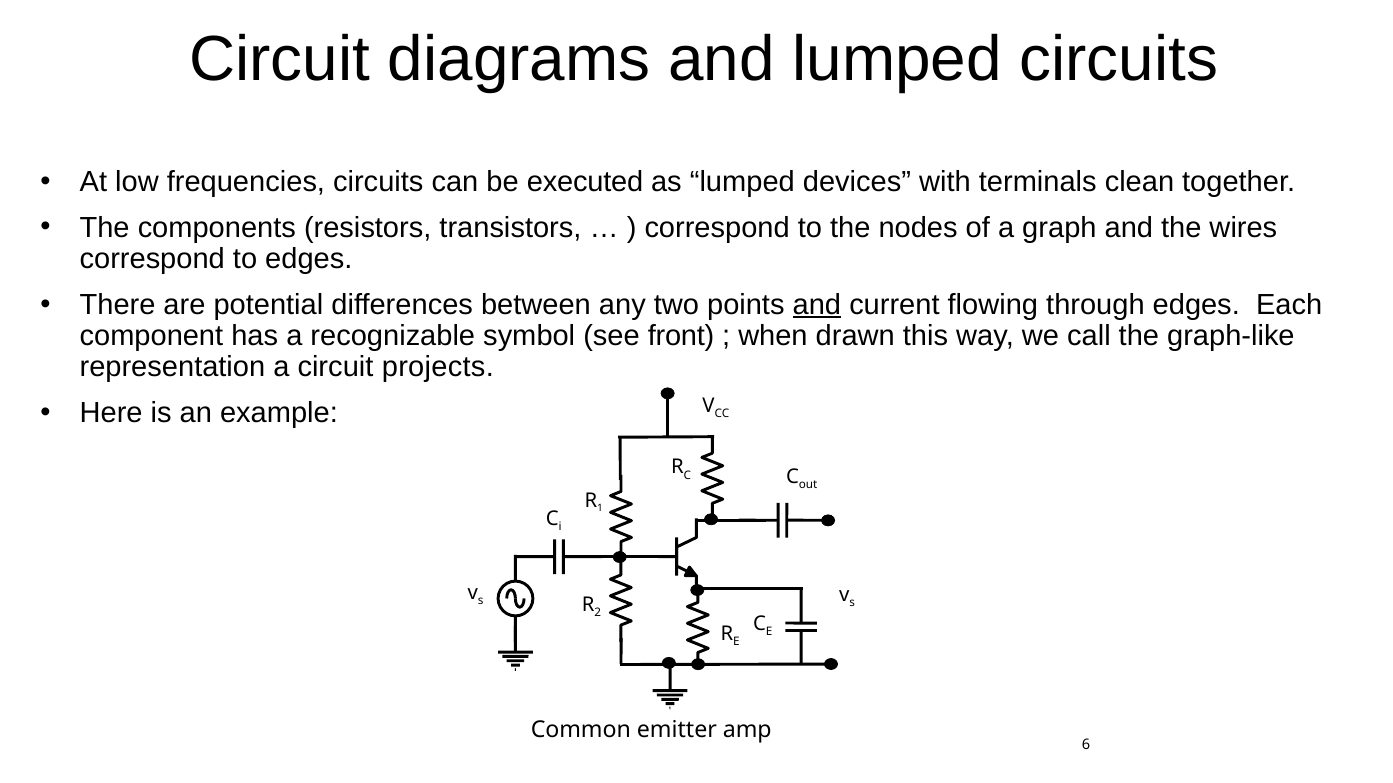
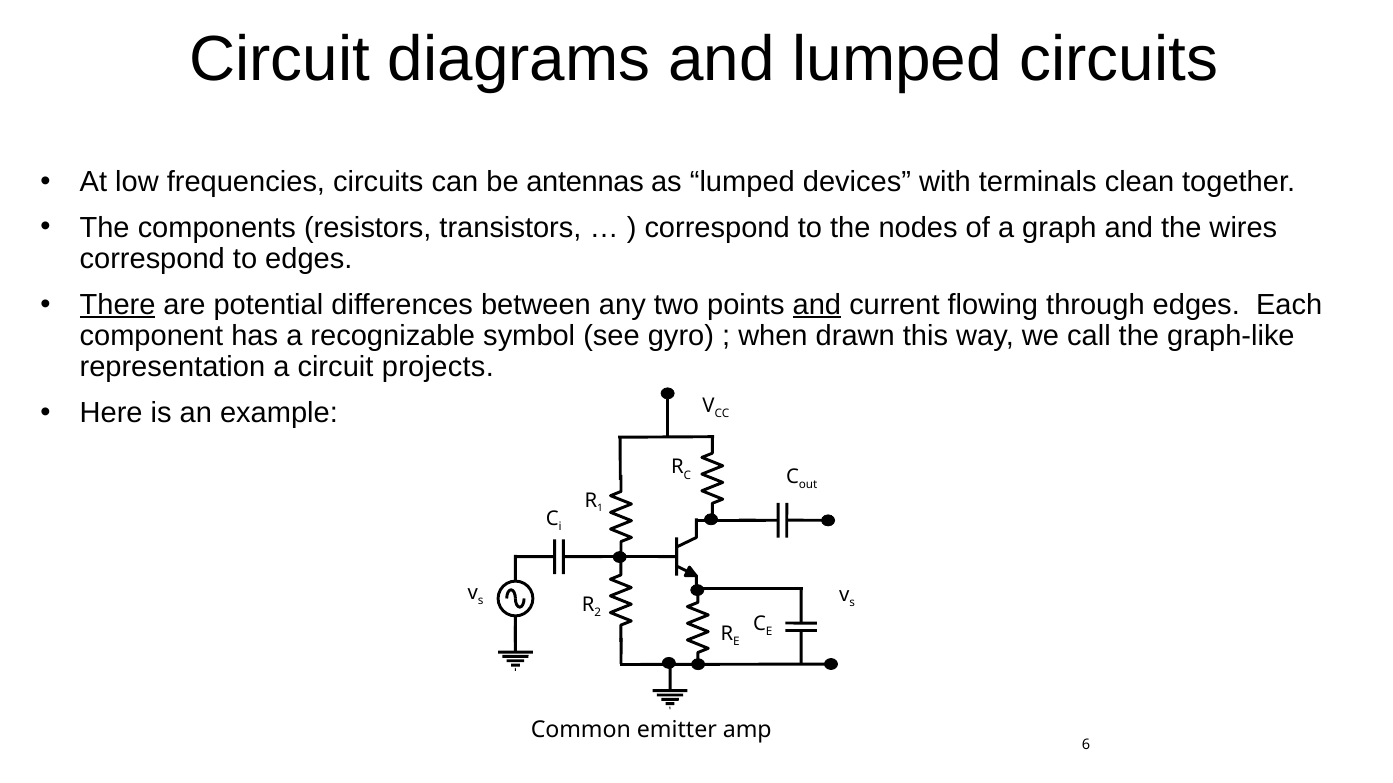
executed: executed -> antennas
There underline: none -> present
front: front -> gyro
